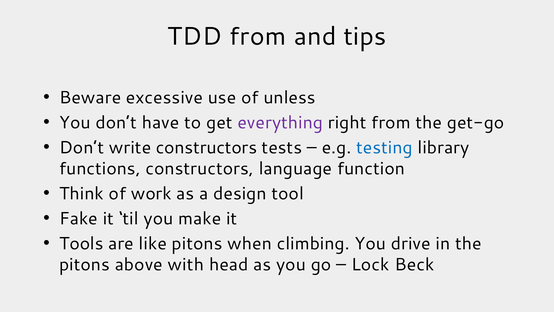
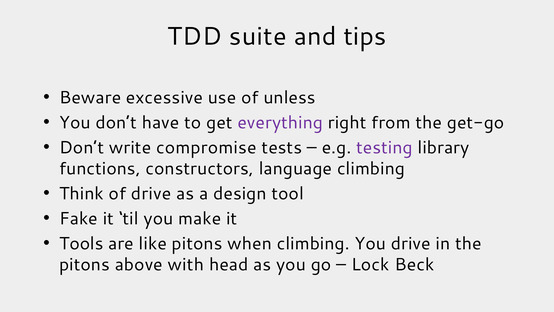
TDD from: from -> suite
write constructors: constructors -> compromise
testing colour: blue -> purple
language function: function -> climbing
of work: work -> drive
